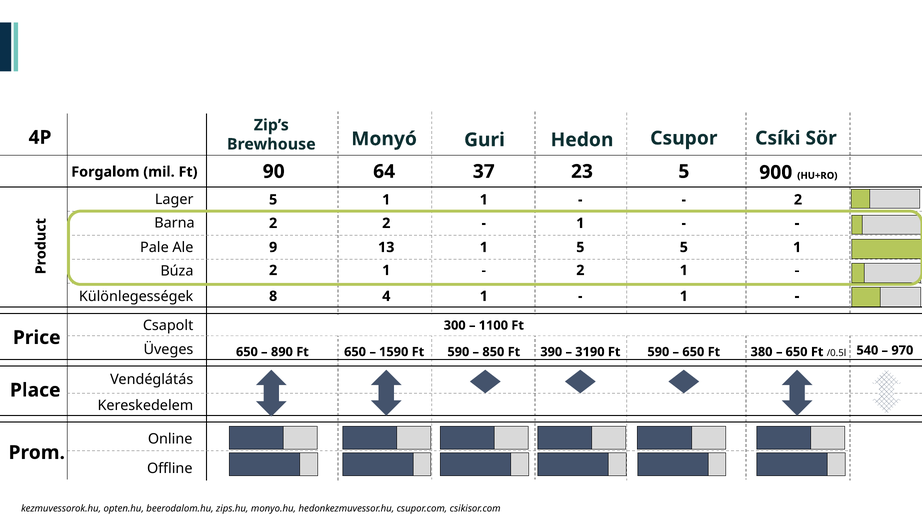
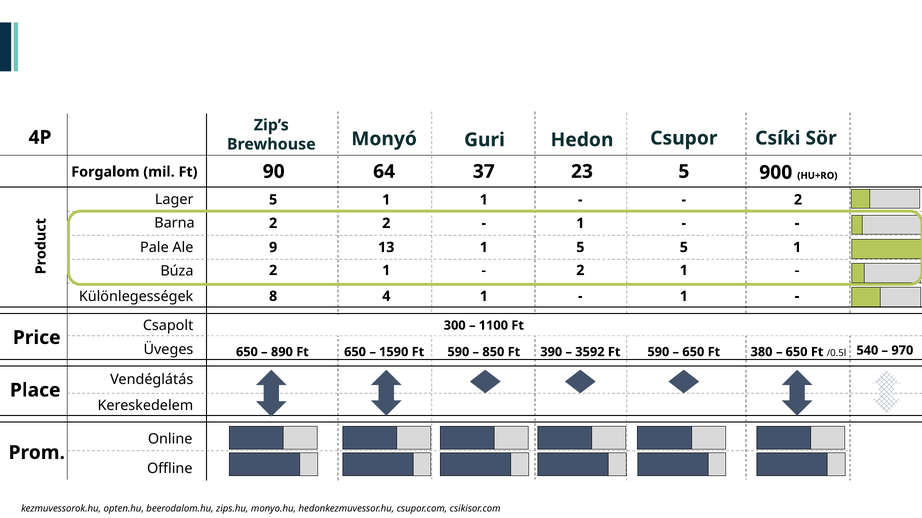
3190: 3190 -> 3592
